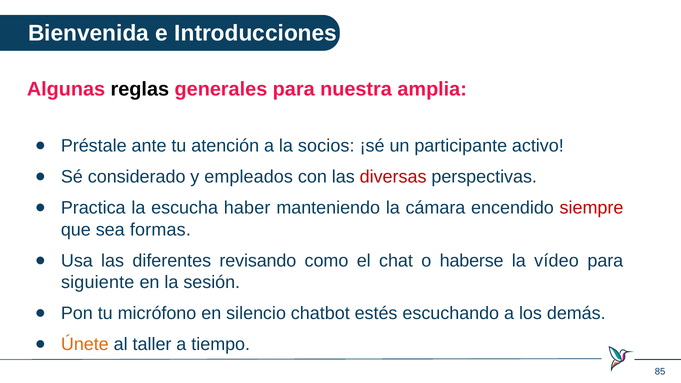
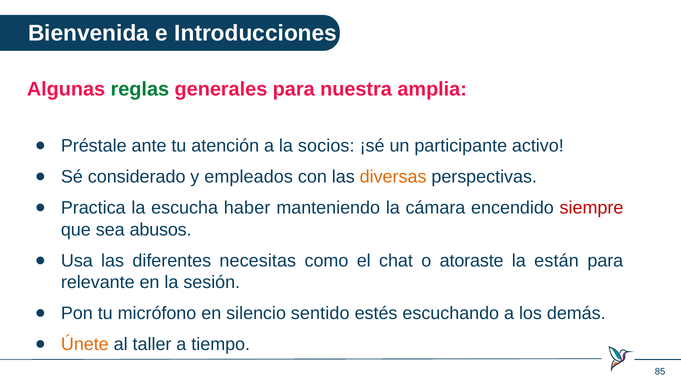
reglas colour: black -> green
diversas colour: red -> orange
formas: formas -> abusos
revisando: revisando -> necesitas
haberse: haberse -> atoraste
vídeo: vídeo -> están
siguiente: siguiente -> relevante
chatbot: chatbot -> sentido
